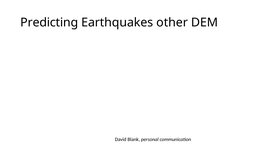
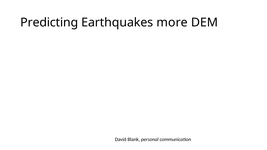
other: other -> more
